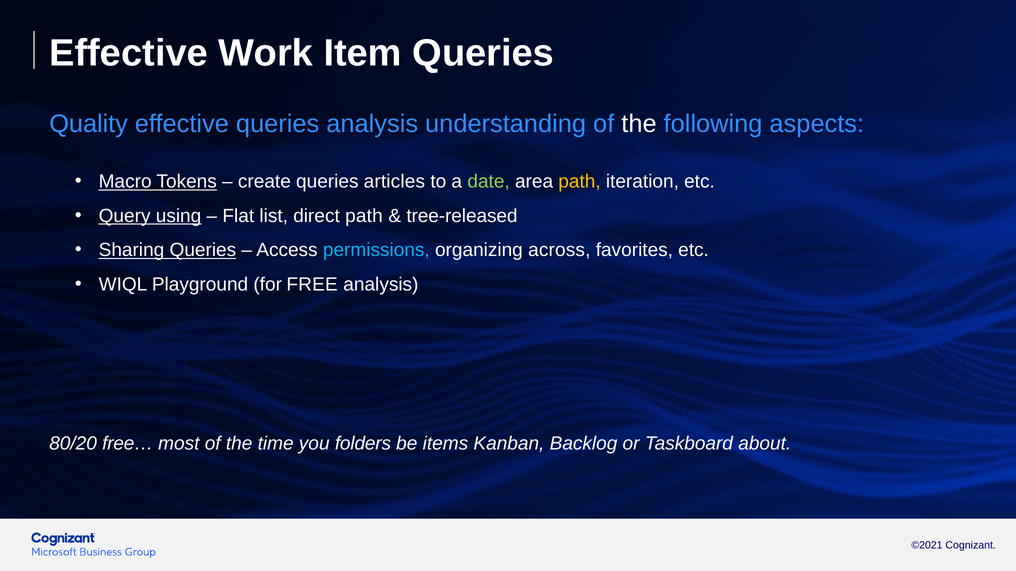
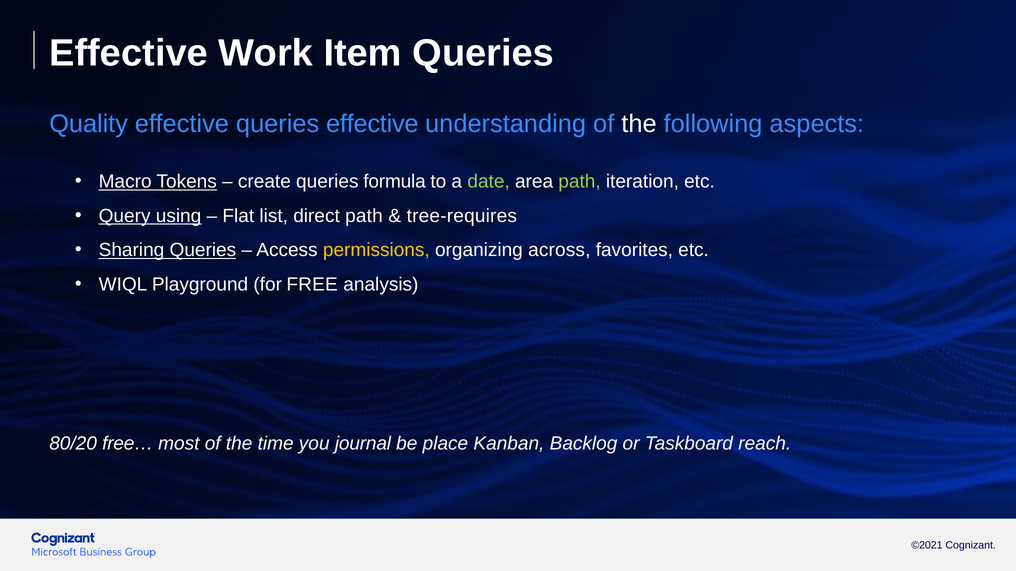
queries analysis: analysis -> effective
articles: articles -> formula
path at (580, 182) colour: yellow -> light green
tree-released: tree-released -> tree-requires
permissions colour: light blue -> yellow
folders: folders -> journal
items: items -> place
about: about -> reach
